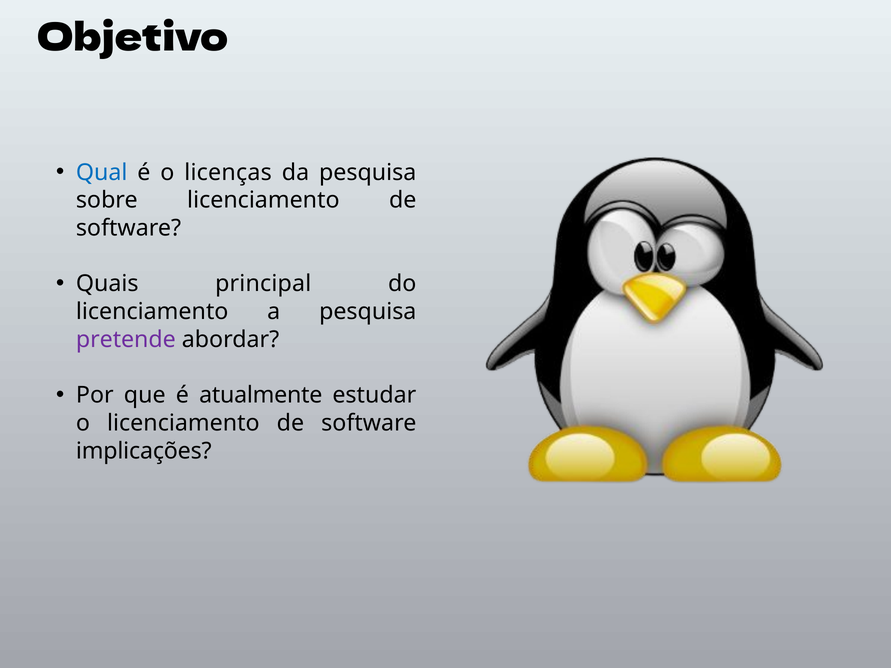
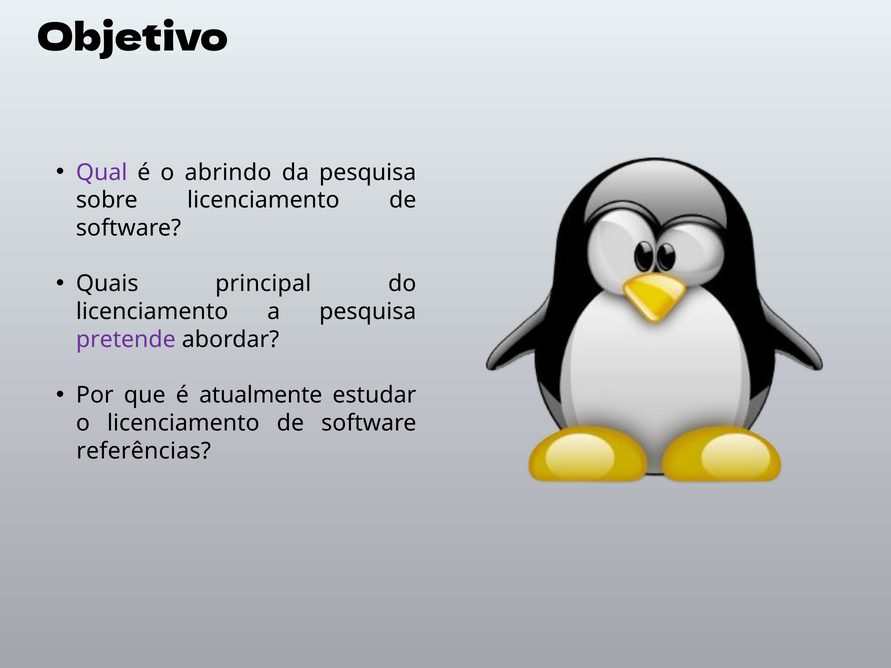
Qual colour: blue -> purple
licenças: licenças -> abrindo
implicações: implicações -> referências
